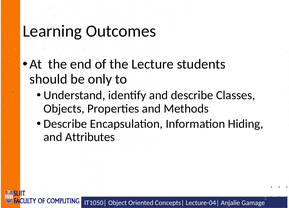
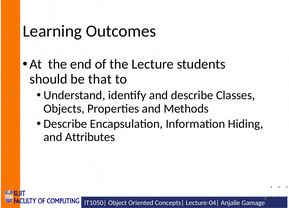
only: only -> that
